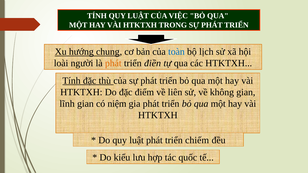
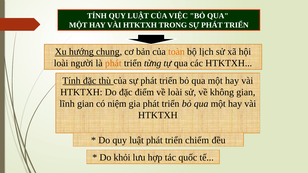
toàn colour: blue -> orange
điền: điền -> từng
về liên: liên -> loài
kiểu: kiểu -> khỏi
